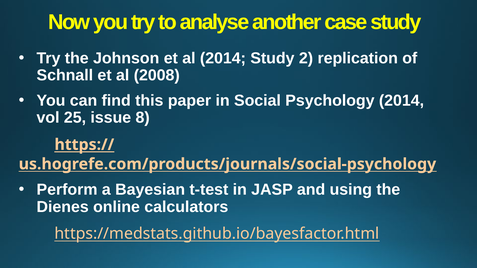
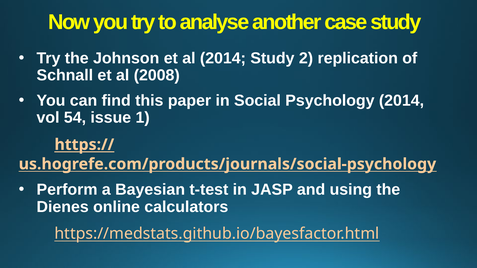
25: 25 -> 54
8: 8 -> 1
